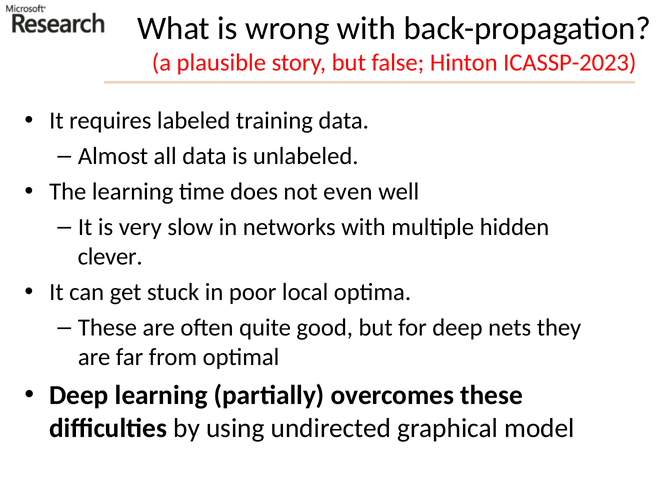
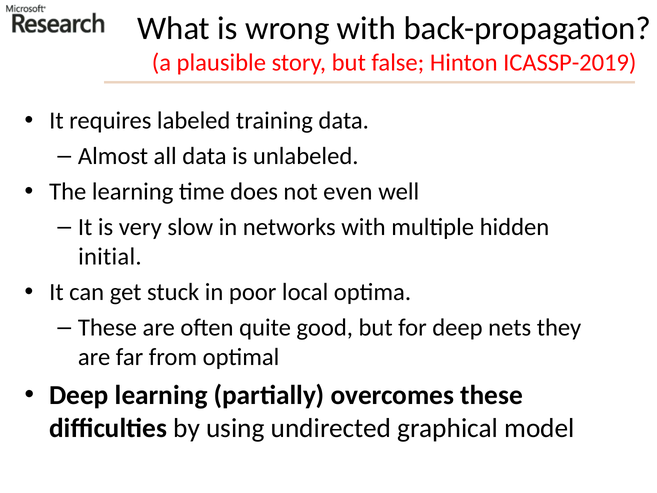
ICASSP-2023: ICASSP-2023 -> ICASSP-2019
clever: clever -> initial
